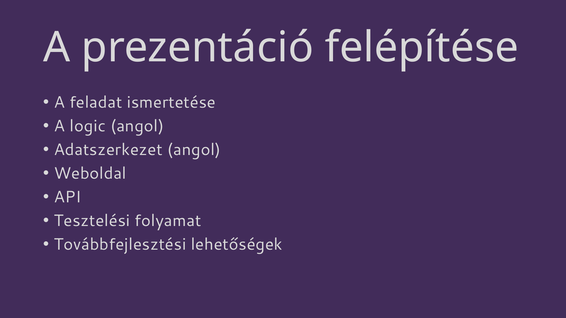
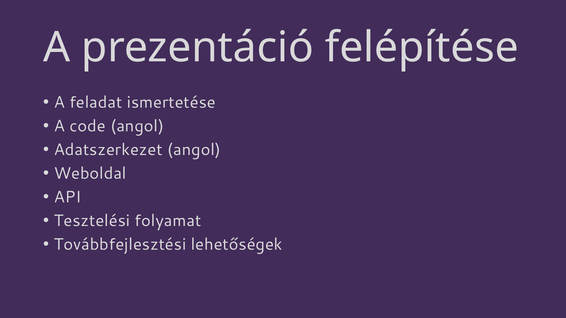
logic: logic -> code
